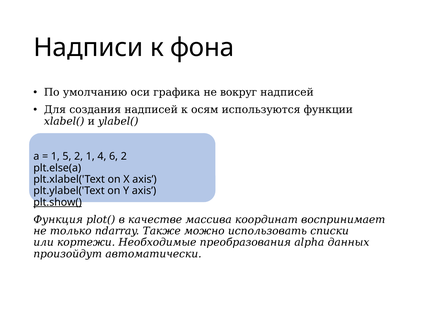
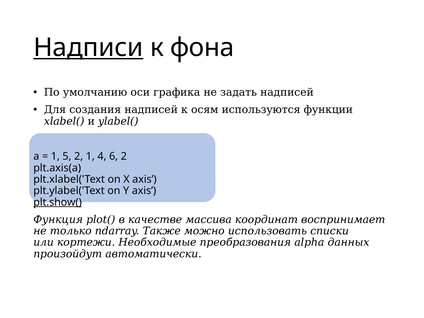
Надписи underline: none -> present
вокруг: вокруг -> задать
plt.else(a: plt.else(a -> plt.axis(a
